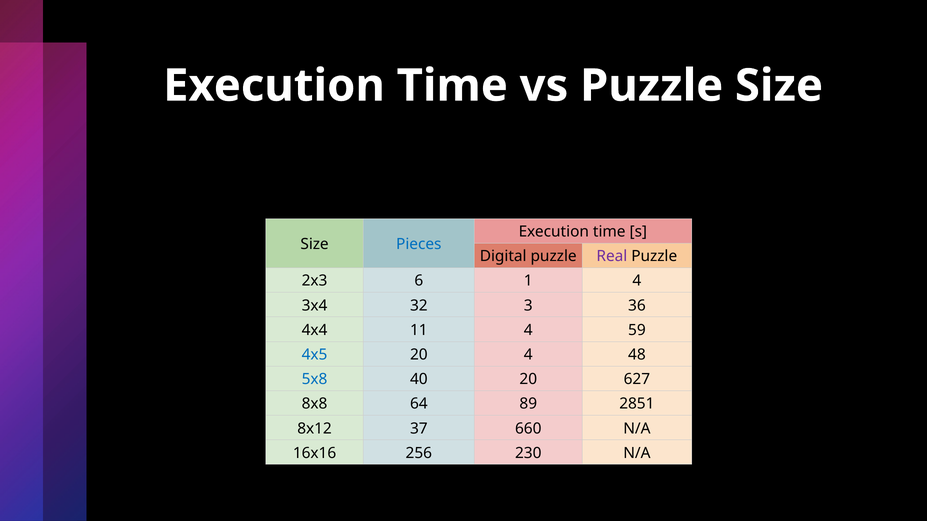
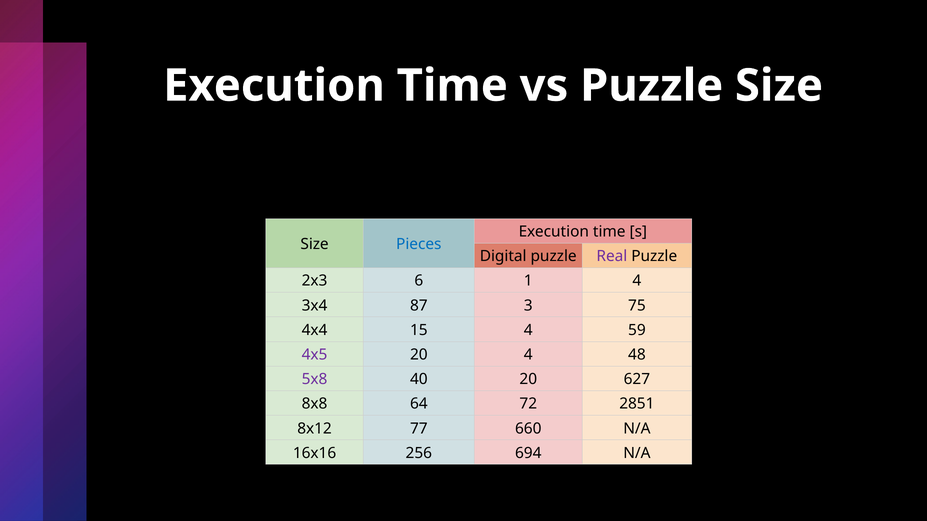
32: 32 -> 87
36: 36 -> 75
11: 11 -> 15
4x5 colour: blue -> purple
5x8 colour: blue -> purple
89: 89 -> 72
37: 37 -> 77
230: 230 -> 694
